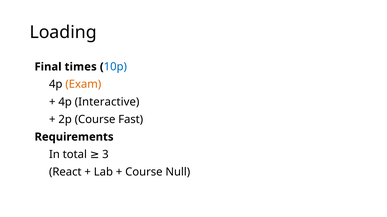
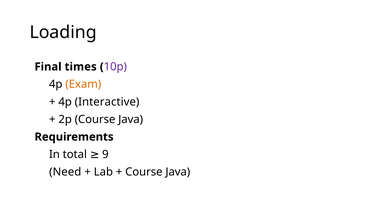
10p colour: blue -> purple
2p Course Fast: Fast -> Java
3: 3 -> 9
React: React -> Need
Null at (178, 172): Null -> Java
